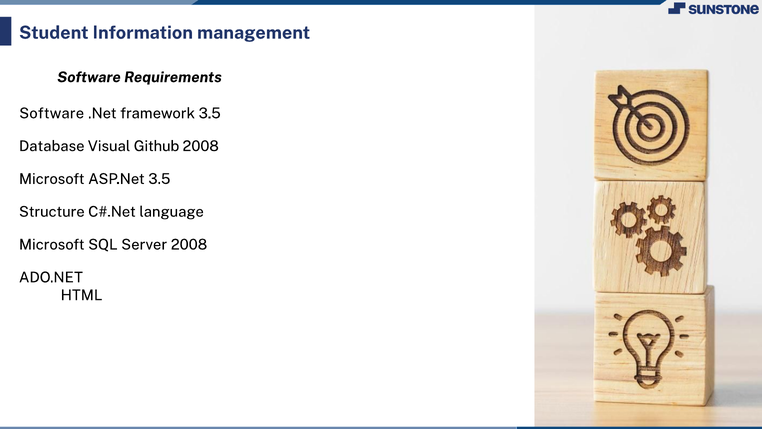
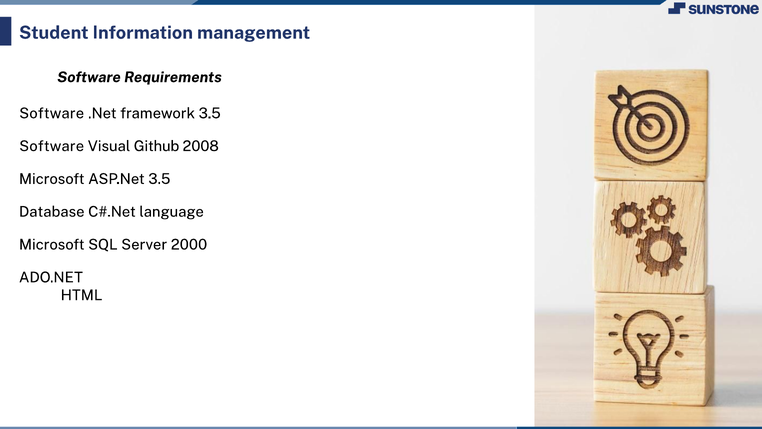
Database at (52, 146): Database -> Software
Structure: Structure -> Database
Server 2008: 2008 -> 2000
